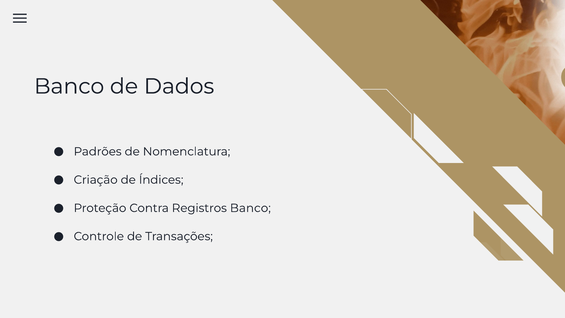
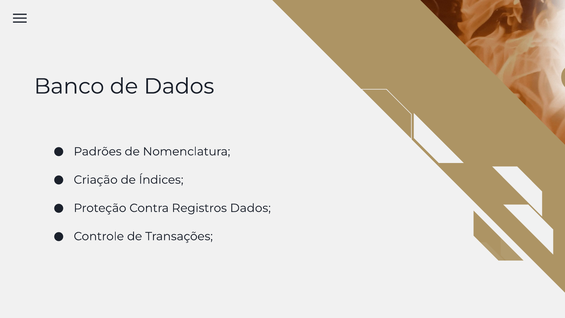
Registros Banco: Banco -> Dados
